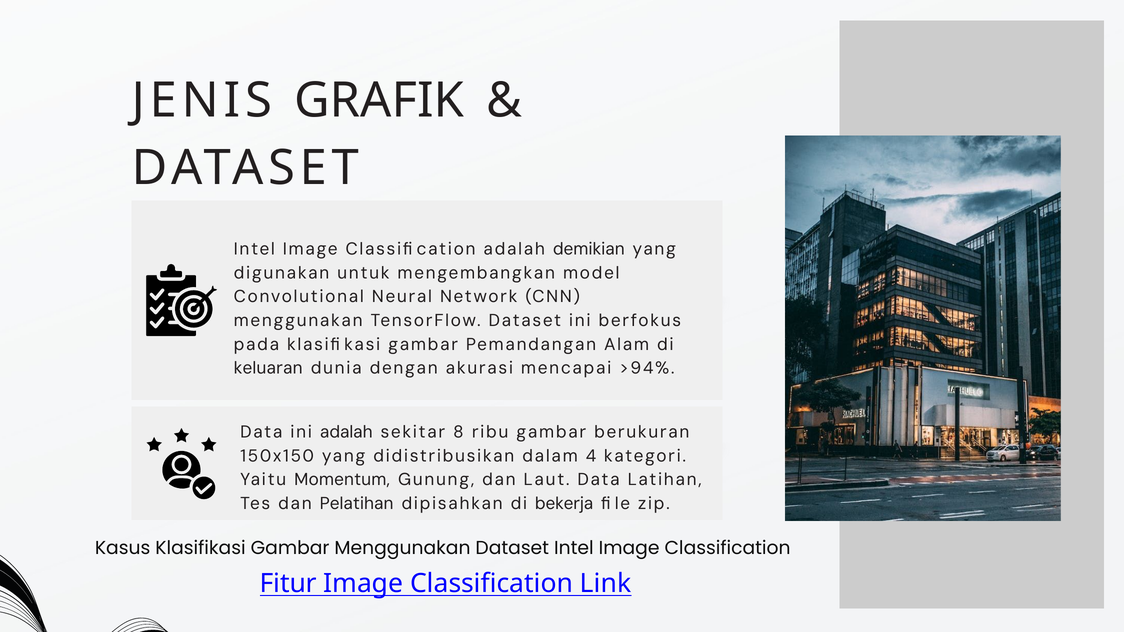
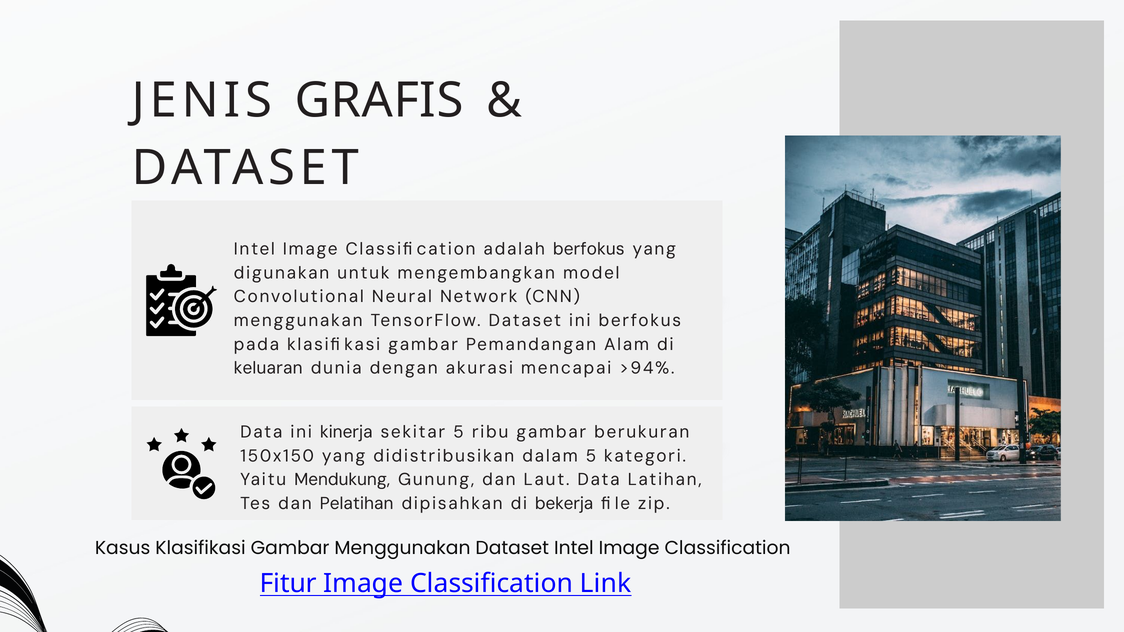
GRAFIK: GRAFIK -> GRAFIS
adalah demikian: demikian -> berfokus
ini adalah: adalah -> kinerja
sekitar 8: 8 -> 5
dalam 4: 4 -> 5
Momentum: Momentum -> Mendukung
